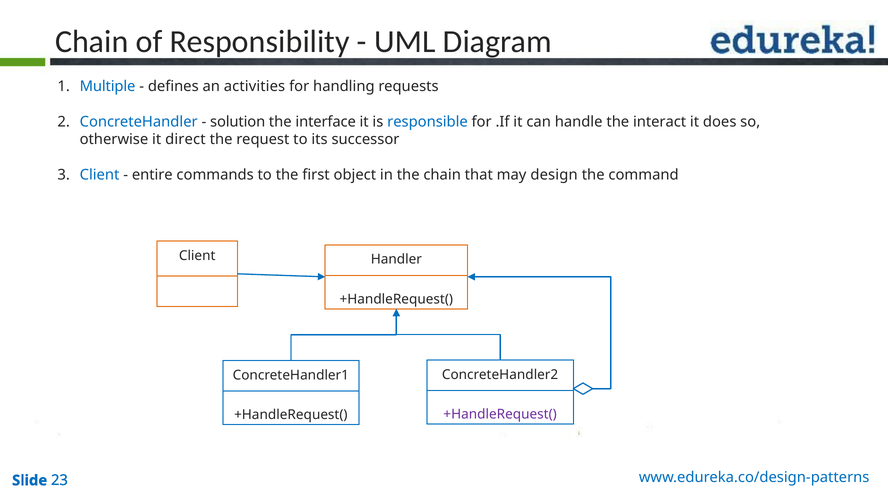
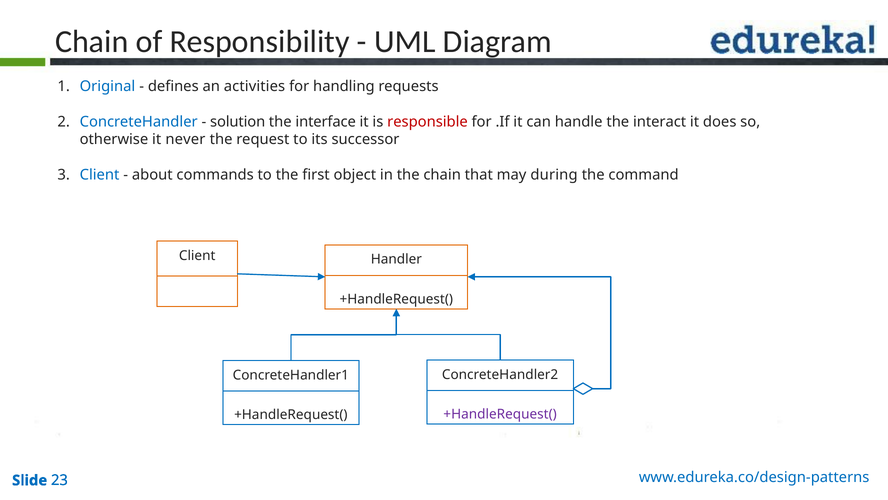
Multiple: Multiple -> Original
responsible colour: blue -> red
direct: direct -> never
entire: entire -> about
design: design -> during
